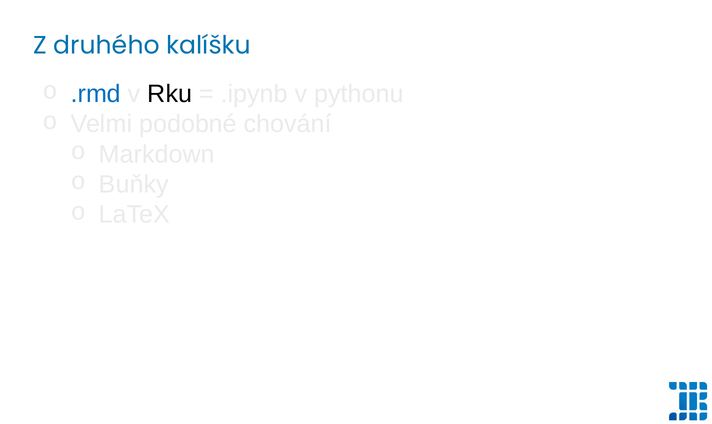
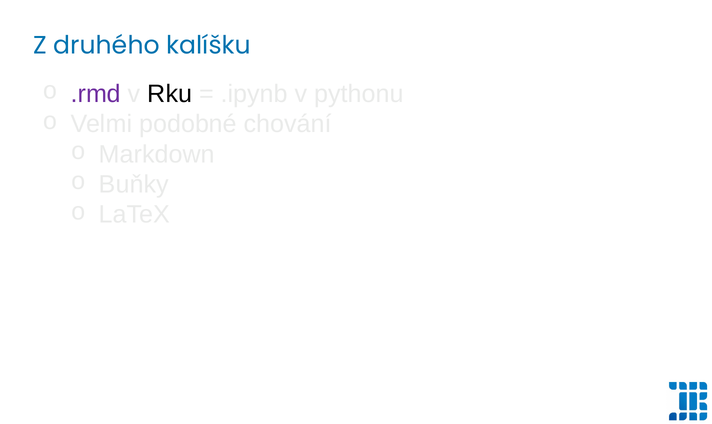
.rmd colour: blue -> purple
